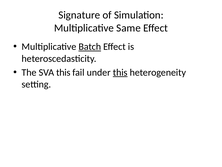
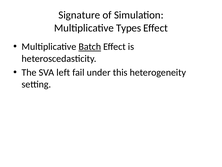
Same: Same -> Types
SVA this: this -> left
this at (120, 72) underline: present -> none
